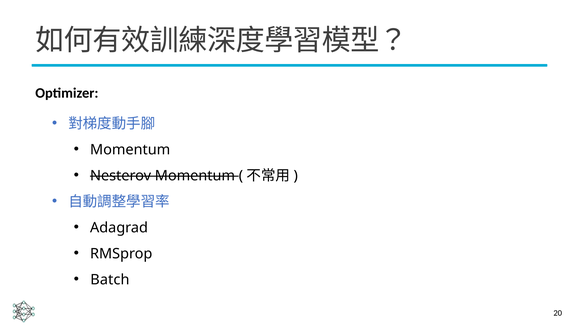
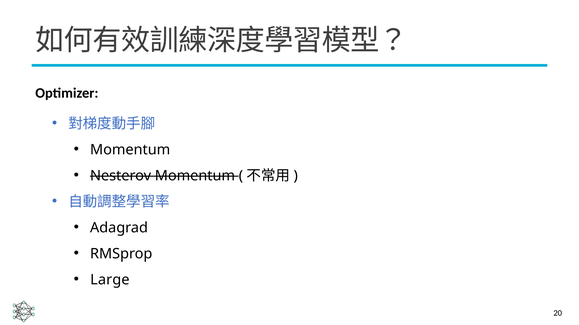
Batch: Batch -> Large
